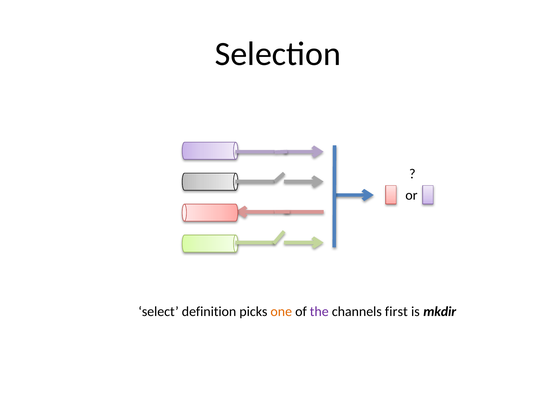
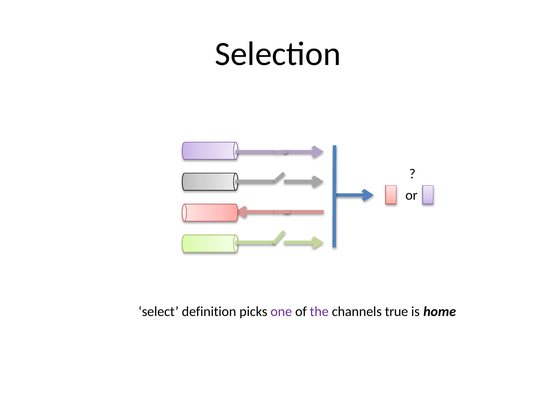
one colour: orange -> purple
first: first -> true
mkdir: mkdir -> home
